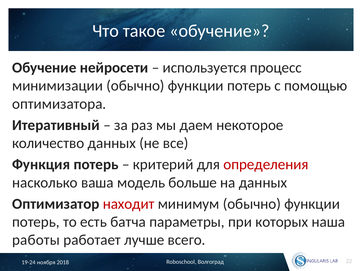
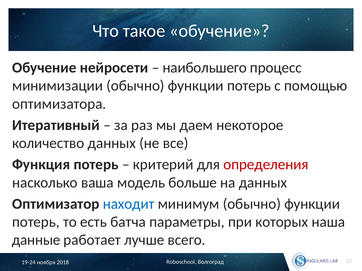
используется: используется -> наибольшего
находит colour: red -> blue
работы: работы -> данные
